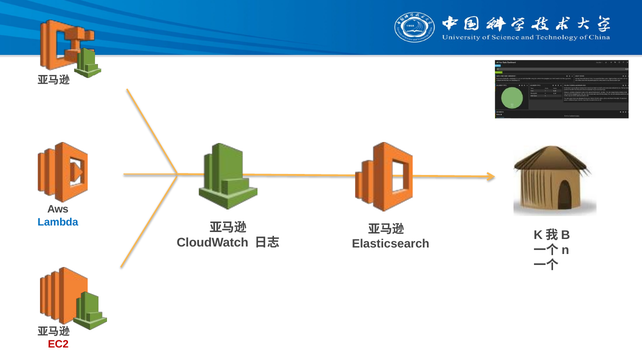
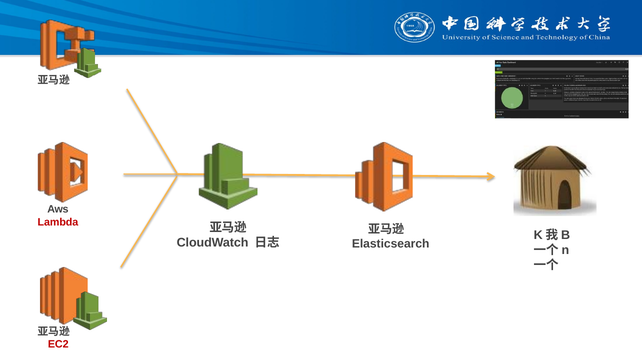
Lambda colour: blue -> red
